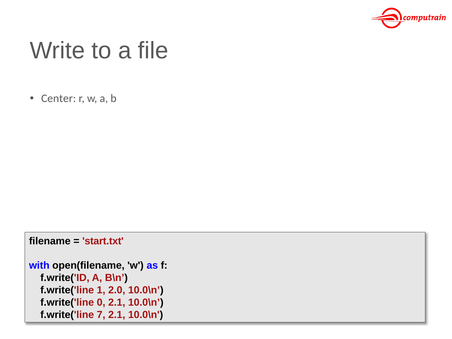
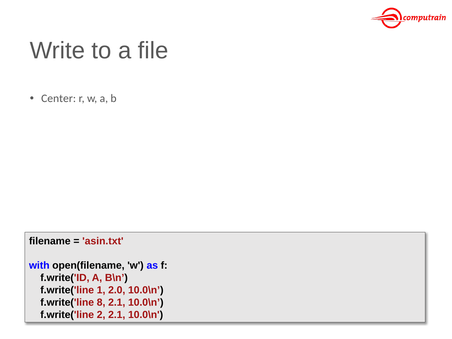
start.txt: start.txt -> asin.txt
0: 0 -> 8
7: 7 -> 2
